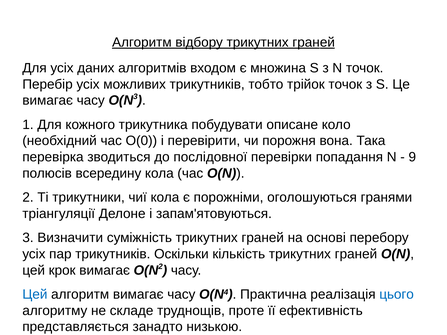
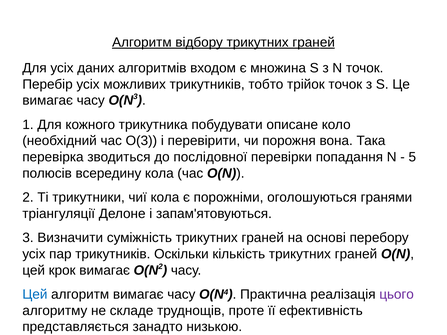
O(0: O(0 -> O(3
9: 9 -> 5
цього colour: blue -> purple
